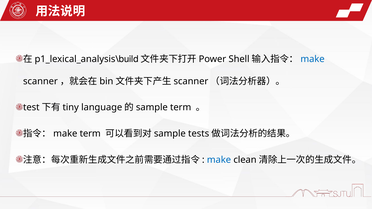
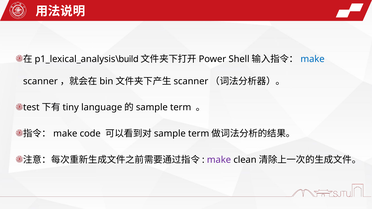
make term: term -> code
tests at (199, 134): tests -> term
make at (219, 160) colour: blue -> purple
